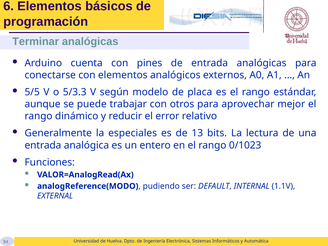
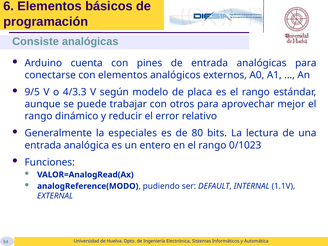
Terminar: Terminar -> Consiste
5/5: 5/5 -> 9/5
5/3.3: 5/3.3 -> 4/3.3
13: 13 -> 80
